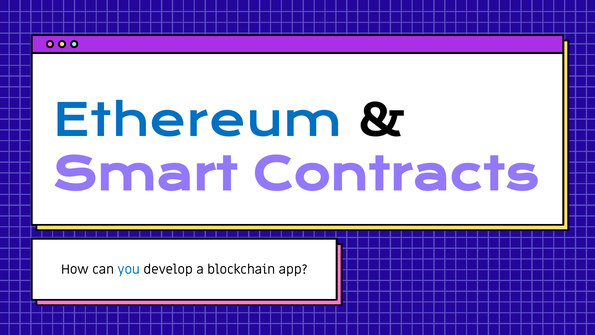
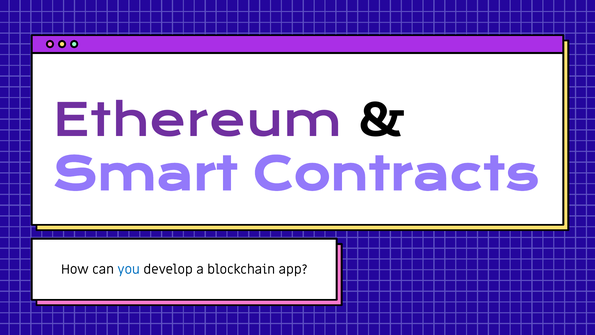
Ethereum colour: blue -> purple
